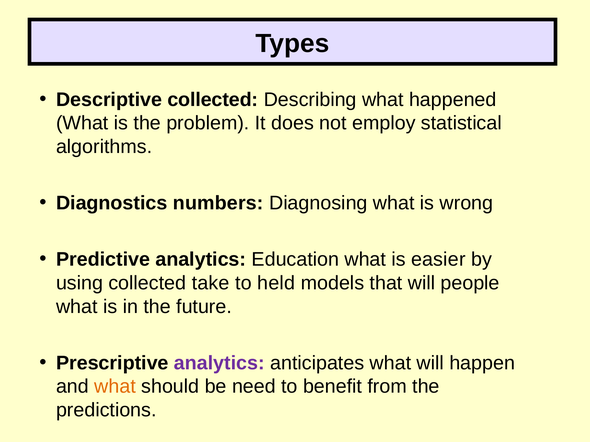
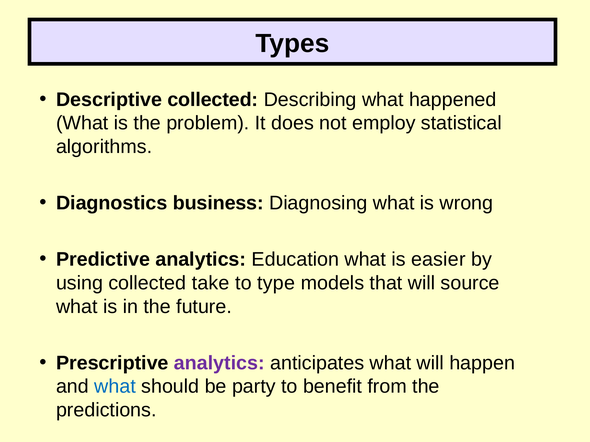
numbers: numbers -> business
held: held -> type
people: people -> source
what at (115, 387) colour: orange -> blue
need: need -> party
